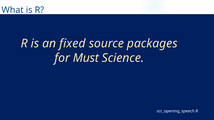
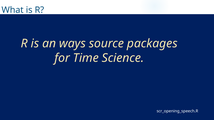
fixed: fixed -> ways
Must: Must -> Time
